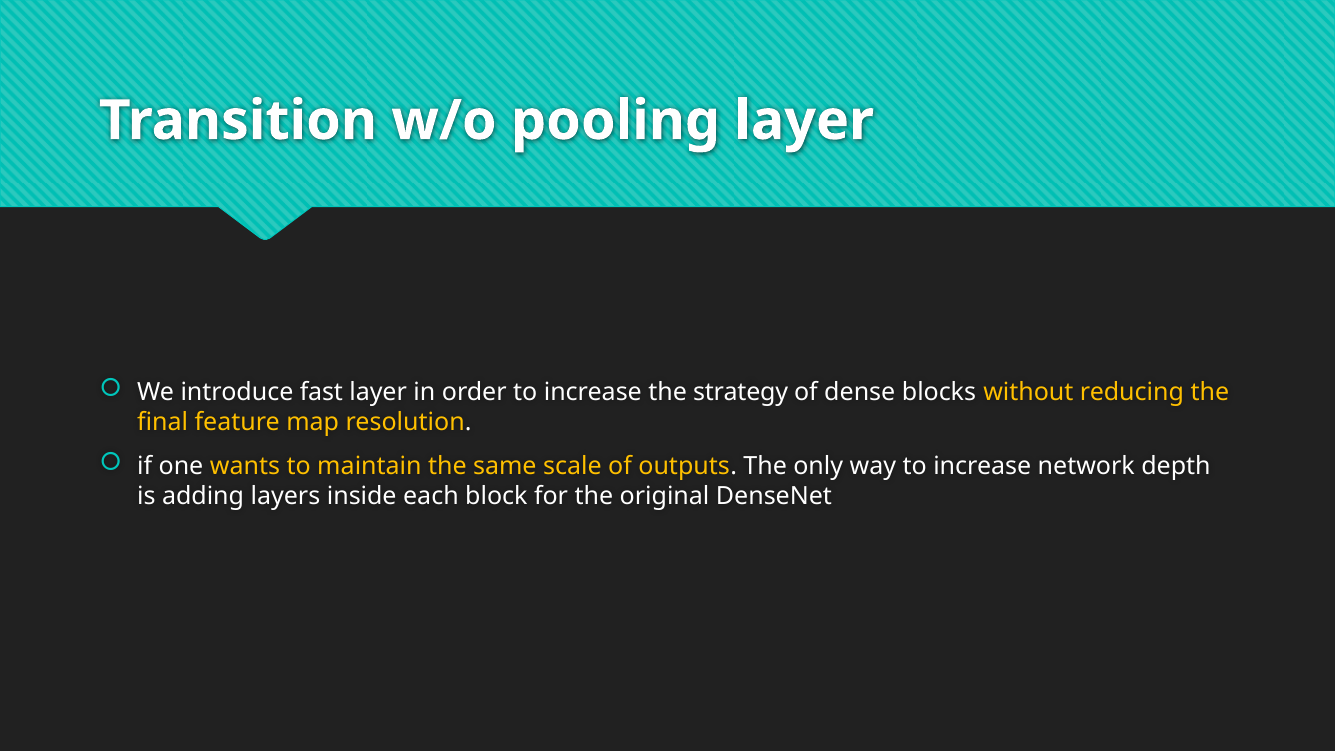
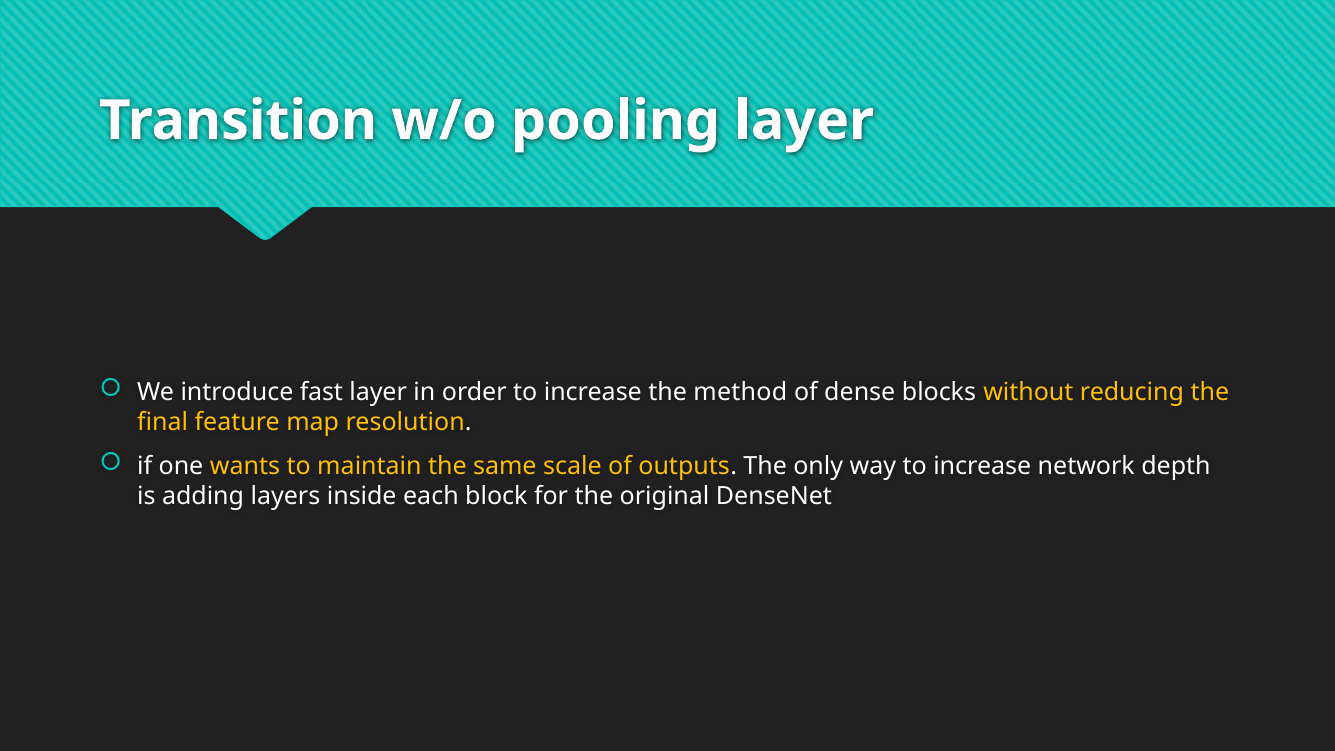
strategy: strategy -> method
